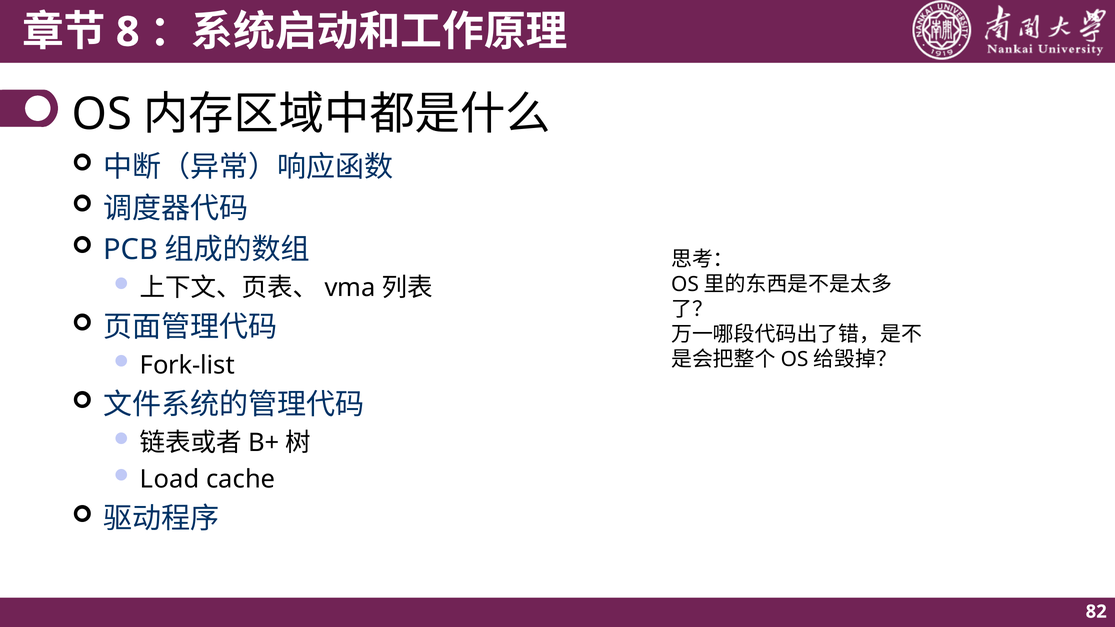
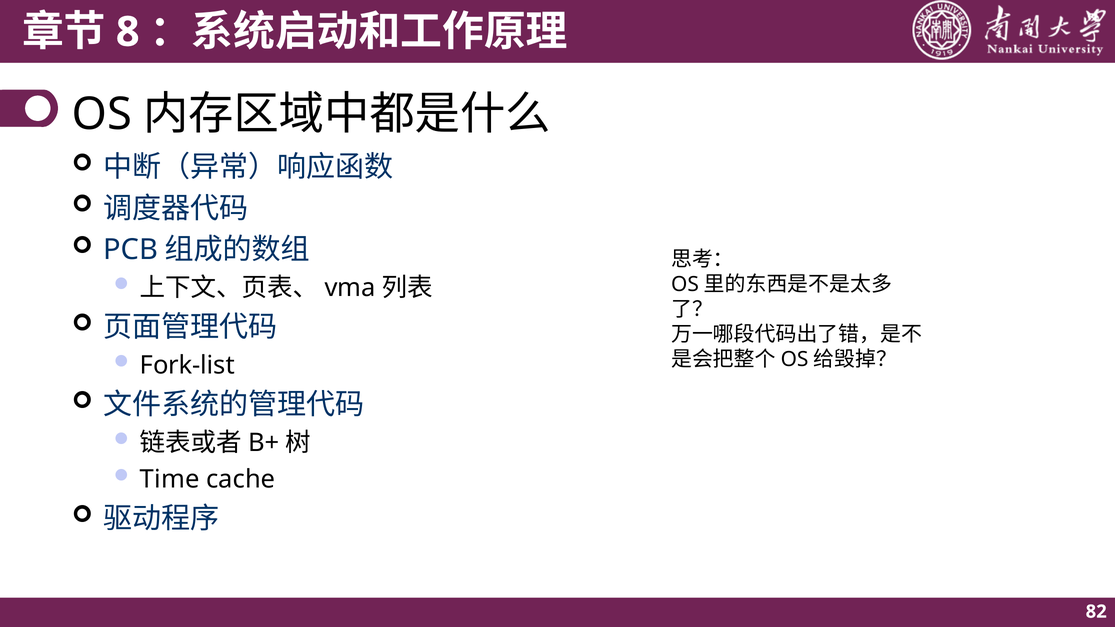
Load: Load -> Time
